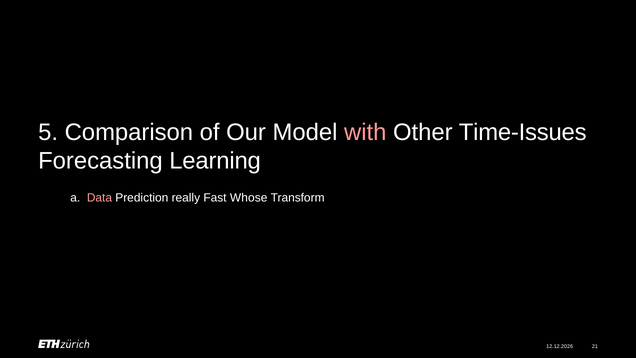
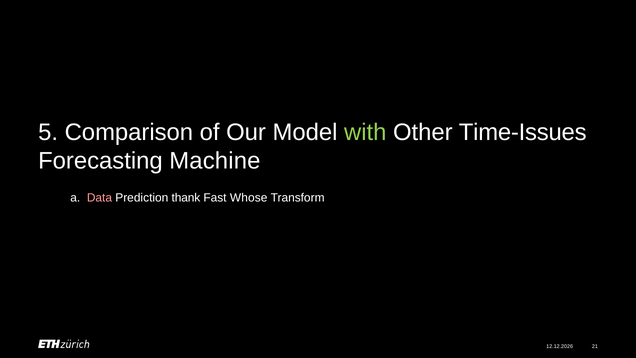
with colour: pink -> light green
Learning: Learning -> Machine
really: really -> thank
